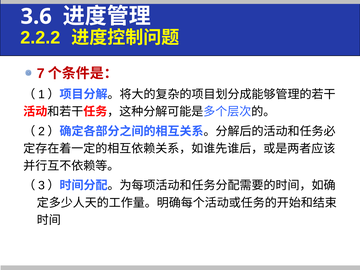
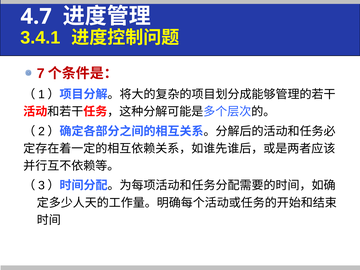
3.6: 3.6 -> 4.7
2.2.2: 2.2.2 -> 3.4.1
